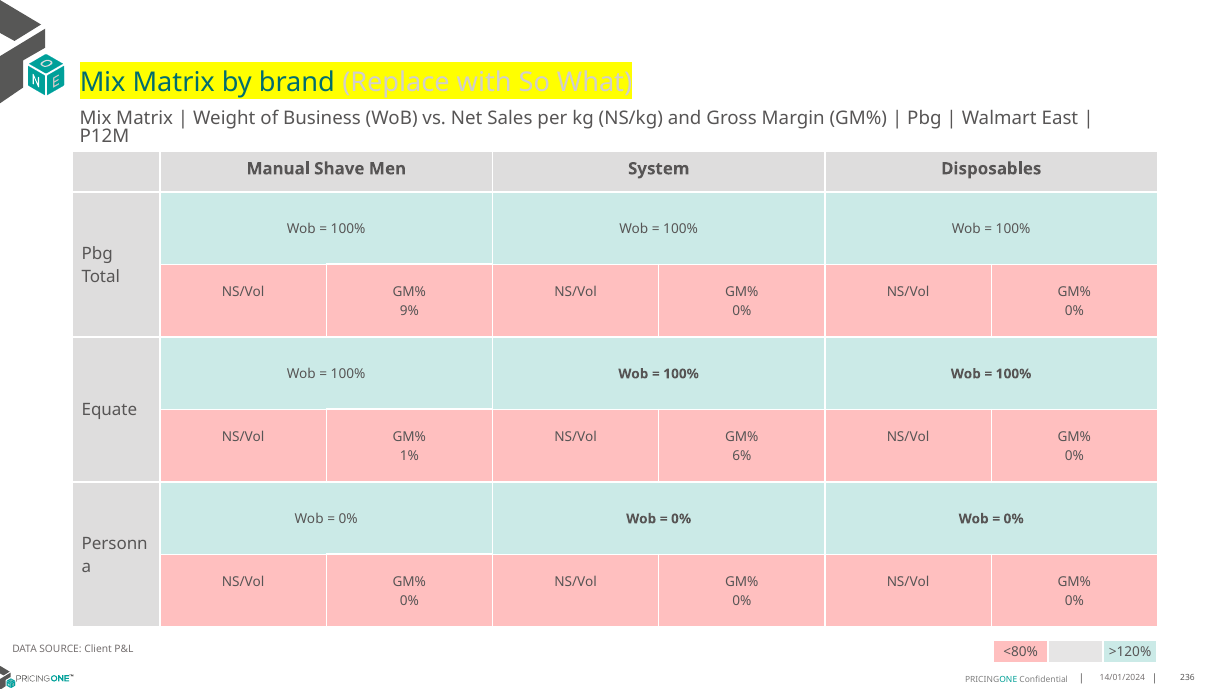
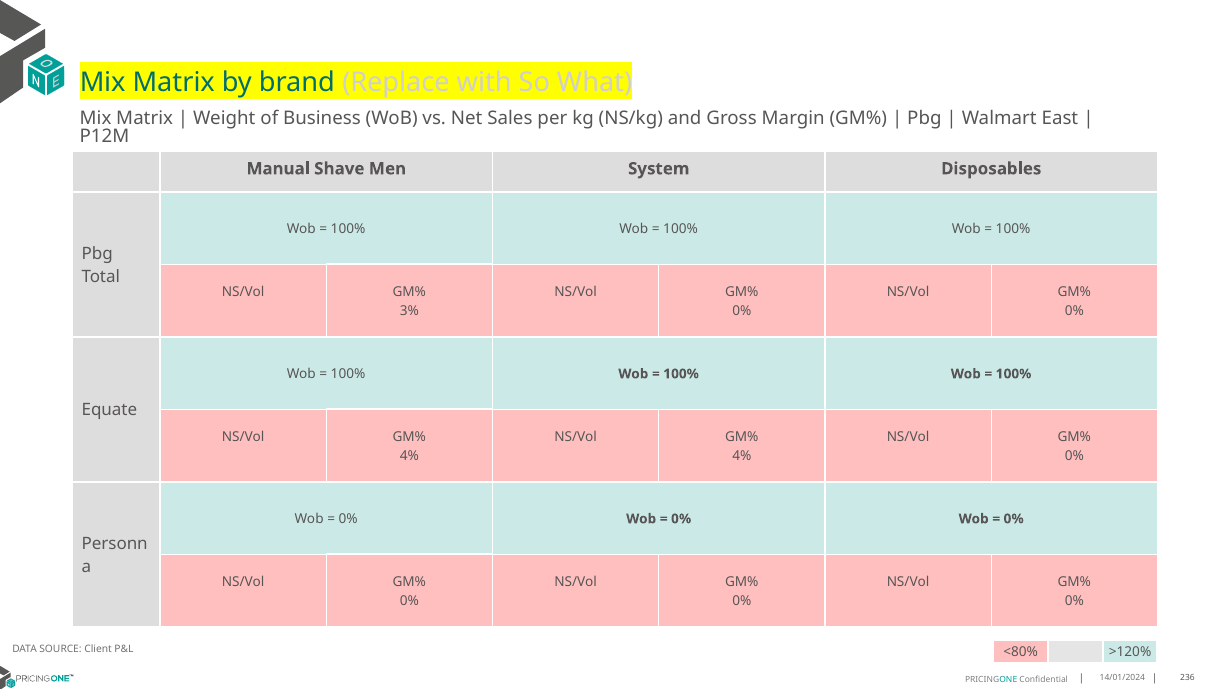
9%: 9% -> 3%
1% at (409, 456): 1% -> 4%
6% at (742, 456): 6% -> 4%
